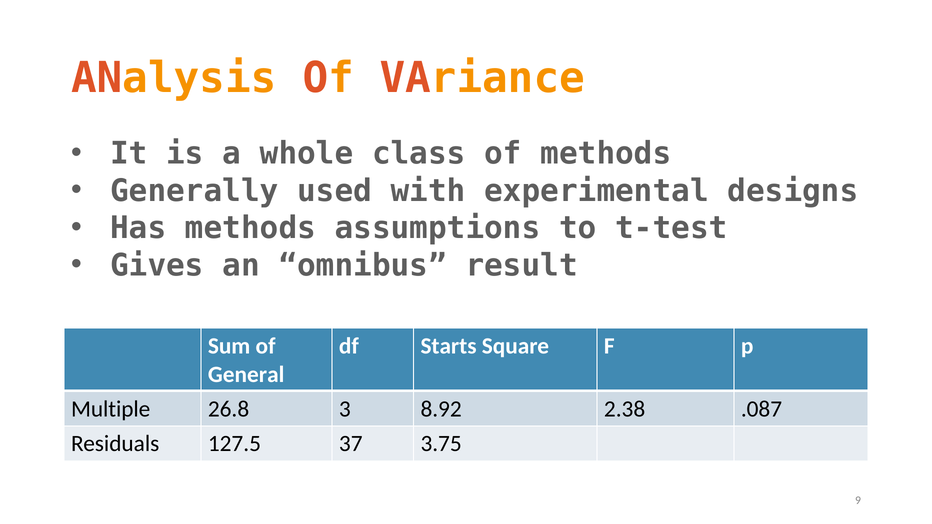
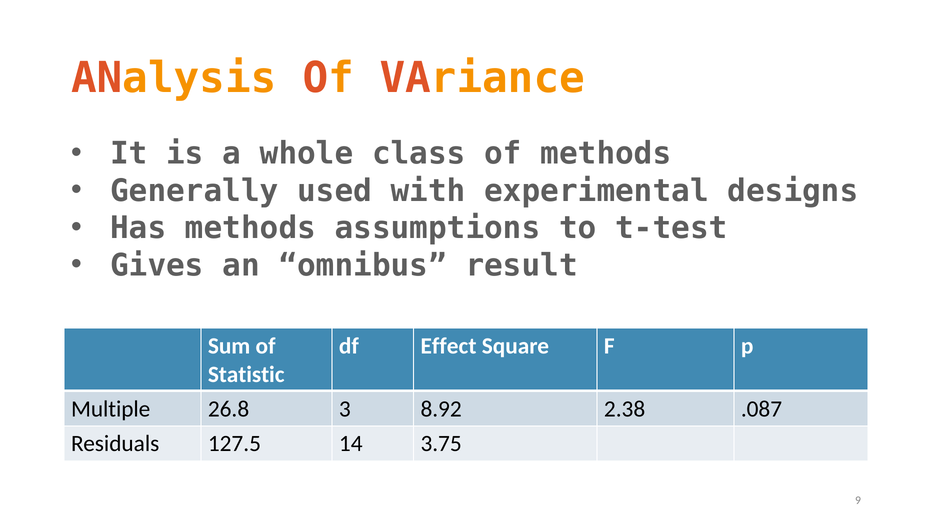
Starts: Starts -> Effect
General: General -> Statistic
37: 37 -> 14
